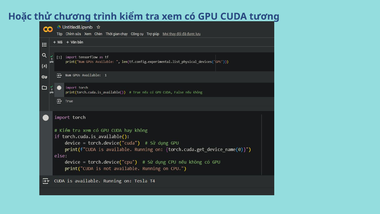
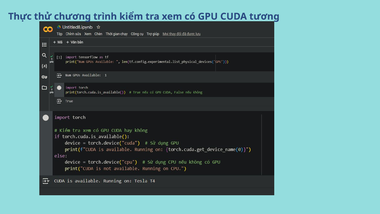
Hoặc: Hoặc -> Thực
